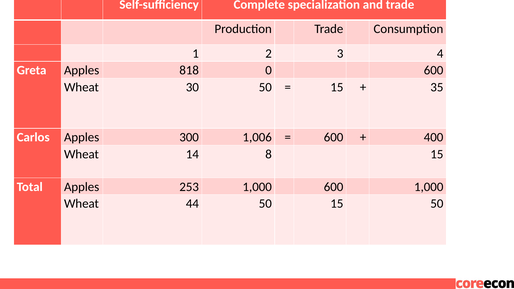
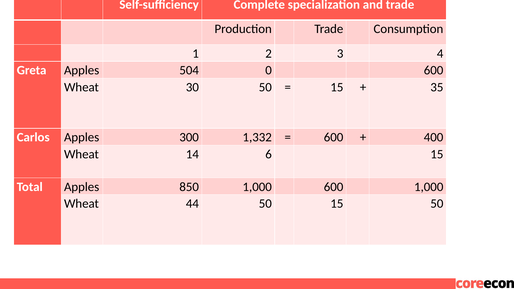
818: 818 -> 504
1,006: 1,006 -> 1,332
8: 8 -> 6
253: 253 -> 850
